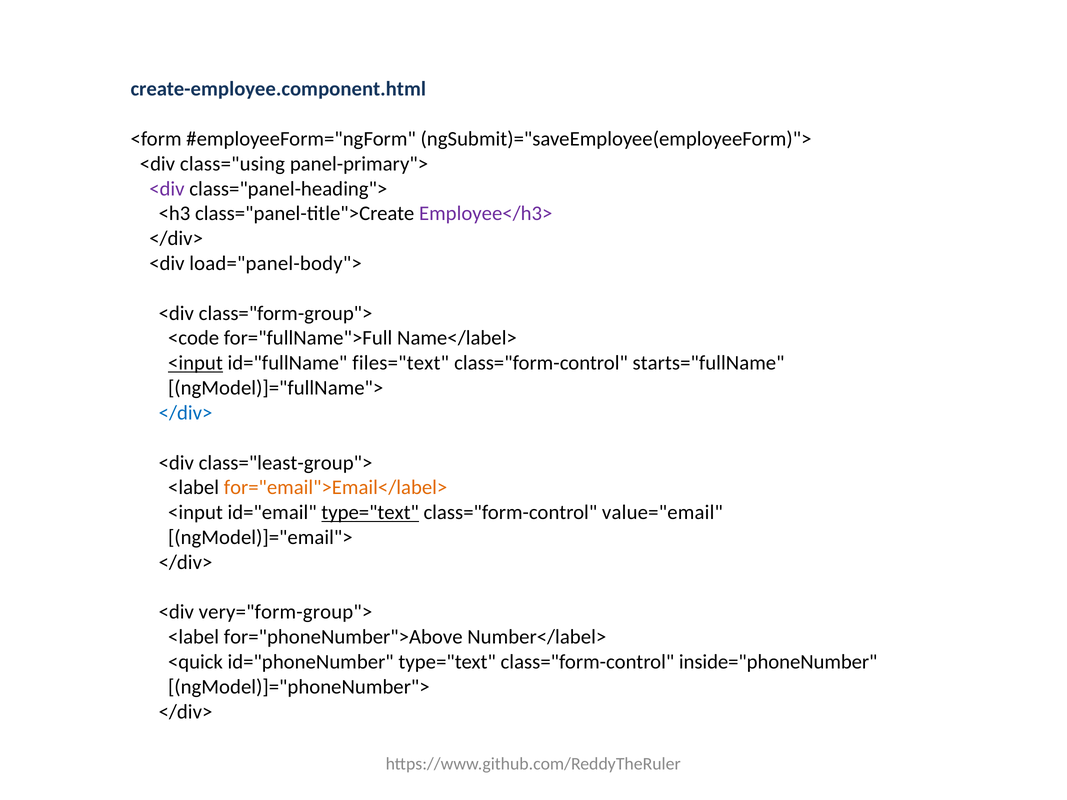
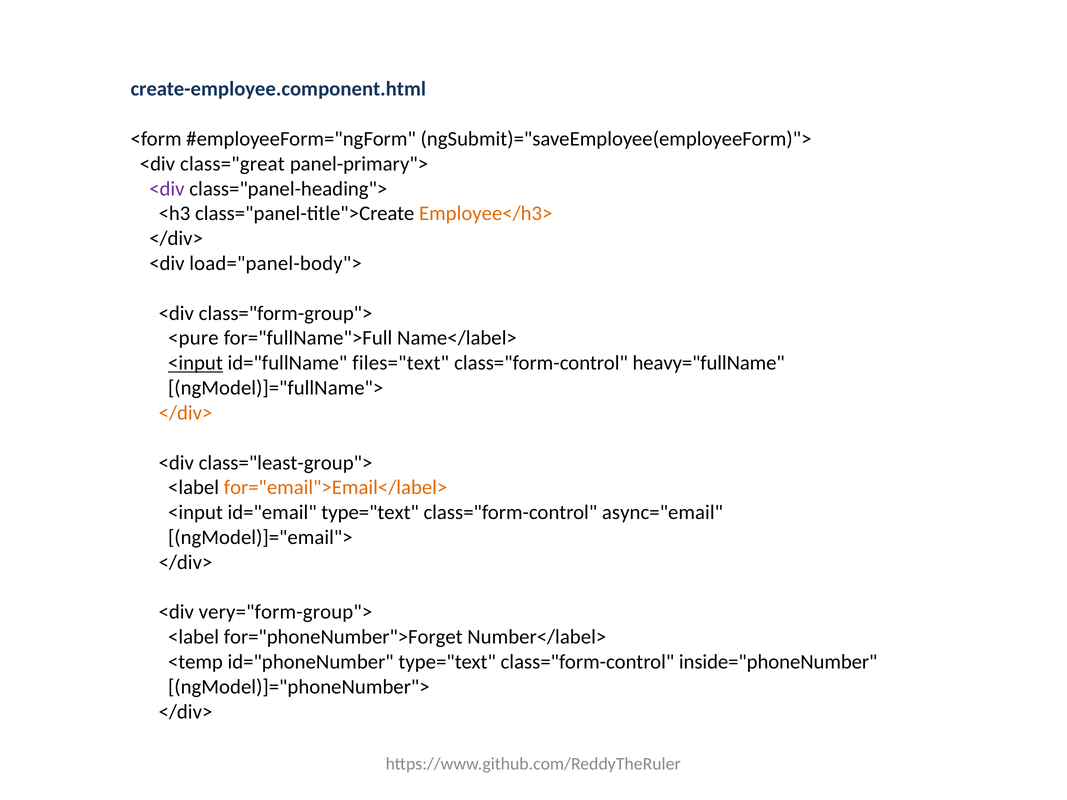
class="using: class="using -> class="great
Employee</h3> colour: purple -> orange
<code: <code -> <pure
starts="fullName: starts="fullName -> heavy="fullName
</div> at (186, 413) colour: blue -> orange
type="text at (370, 513) underline: present -> none
value="email: value="email -> async="email
for="phoneNumber">Above: for="phoneNumber">Above -> for="phoneNumber">Forget
<quick: <quick -> <temp
